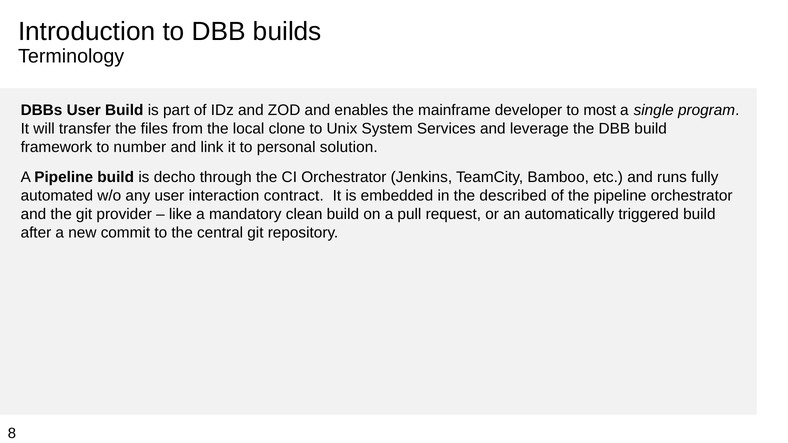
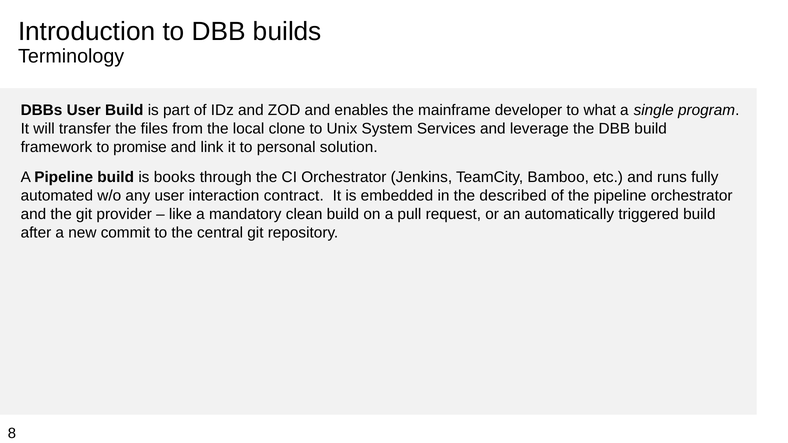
most: most -> what
number: number -> promise
decho: decho -> books
